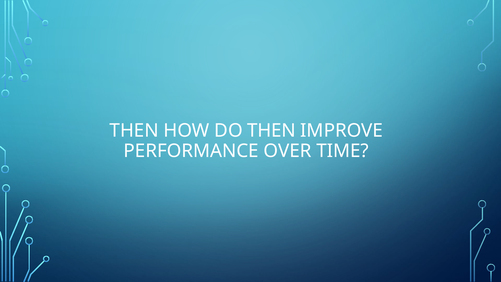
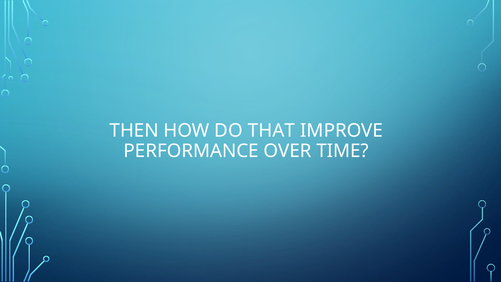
DO THEN: THEN -> THAT
